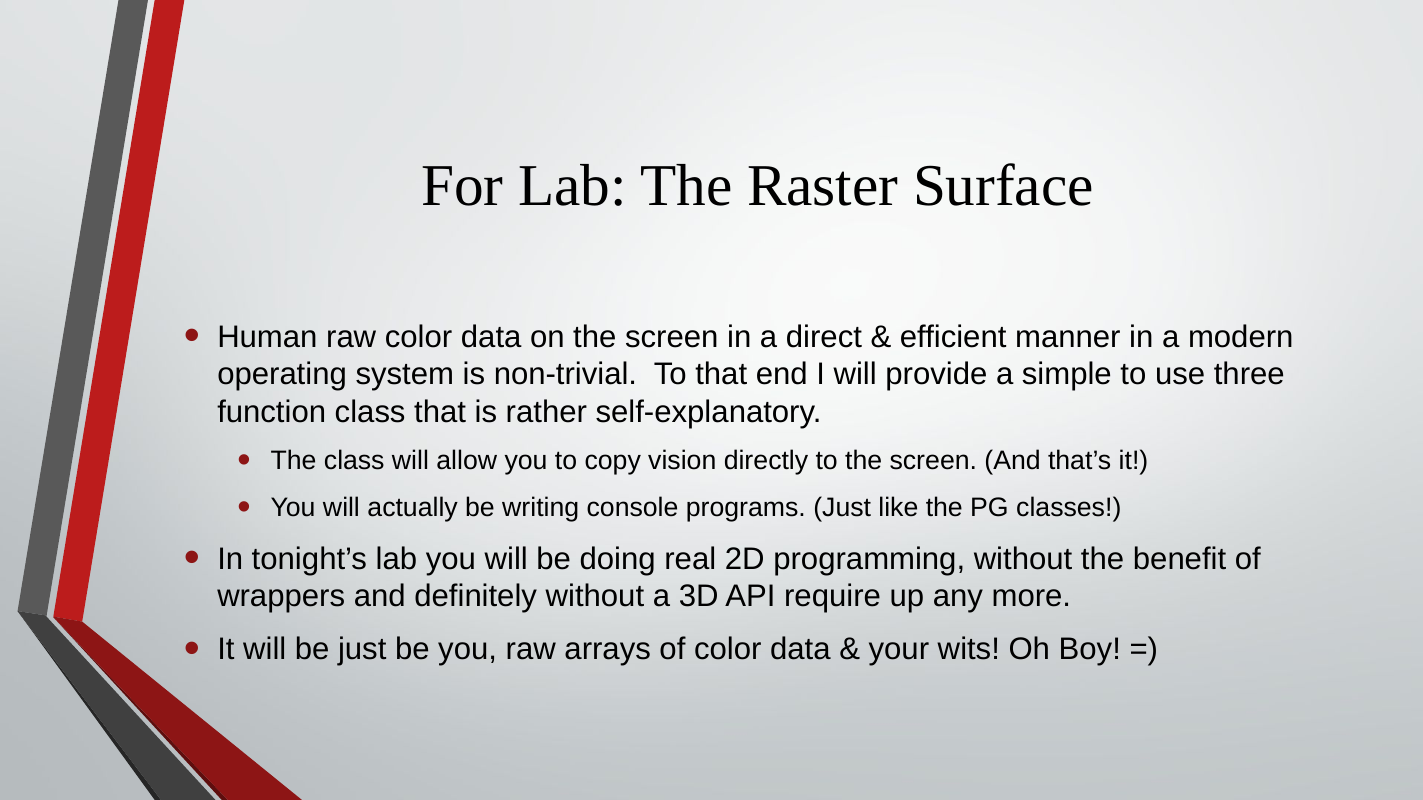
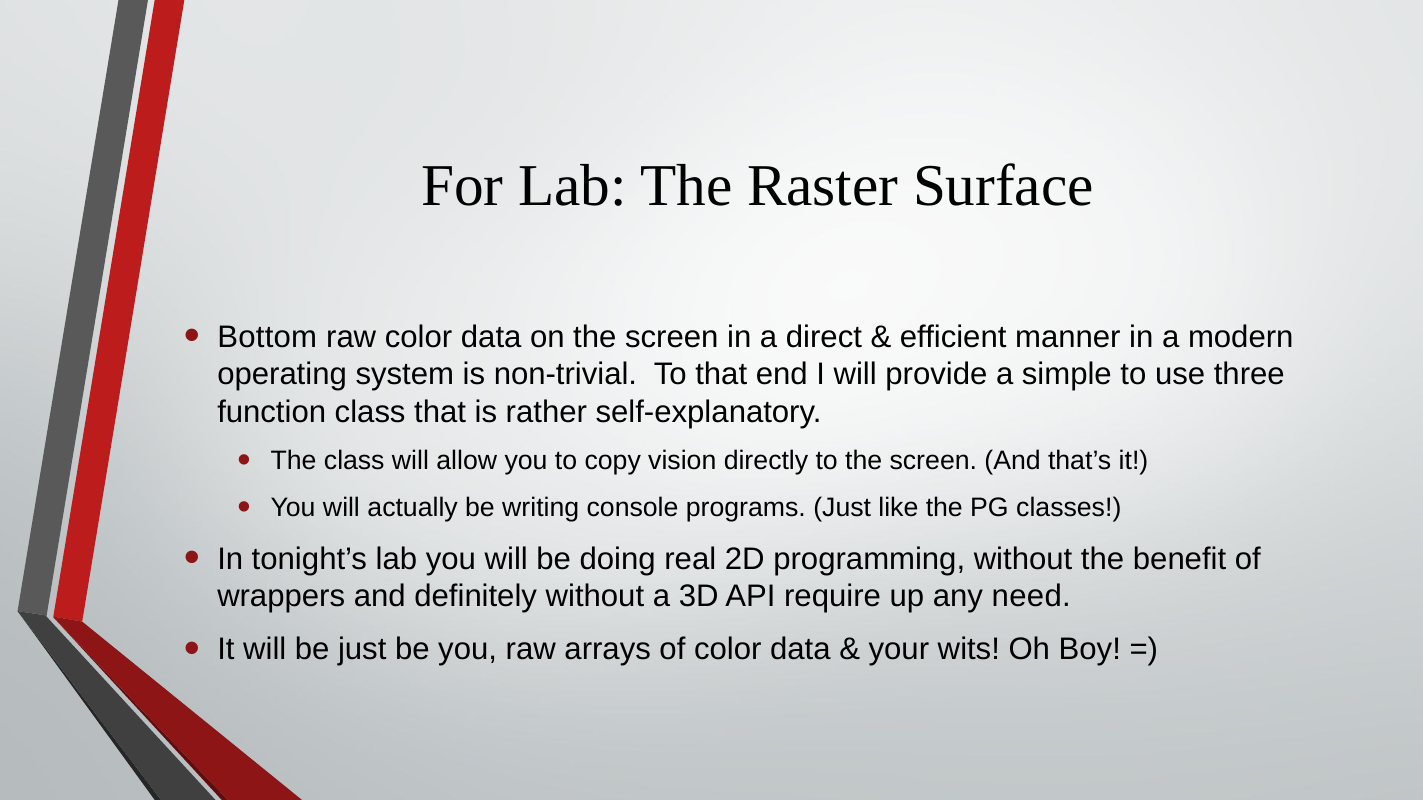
Human: Human -> Bottom
more: more -> need
